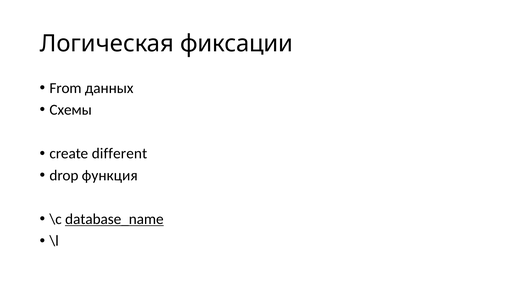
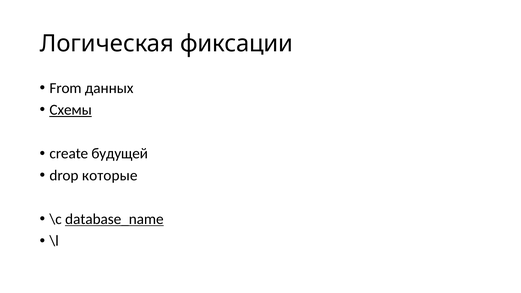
Схемы underline: none -> present
different: different -> будущей
функция: функция -> которые
